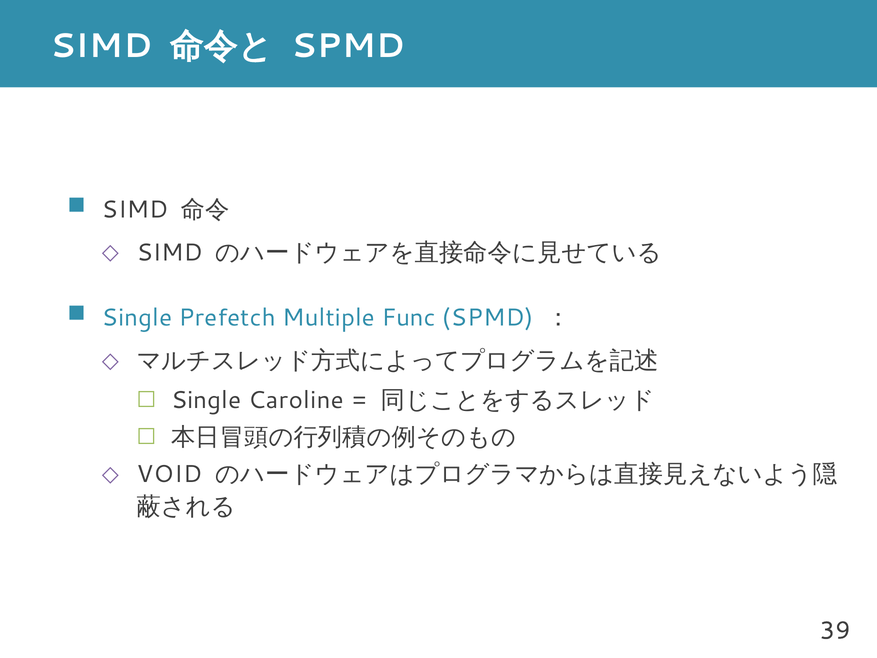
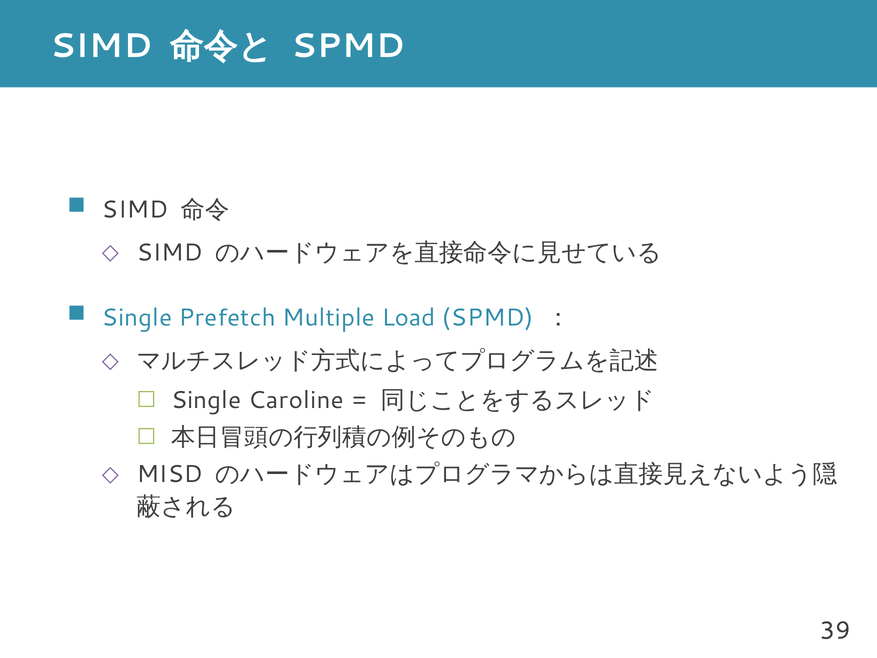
Func: Func -> Load
VOID: VOID -> MISD
